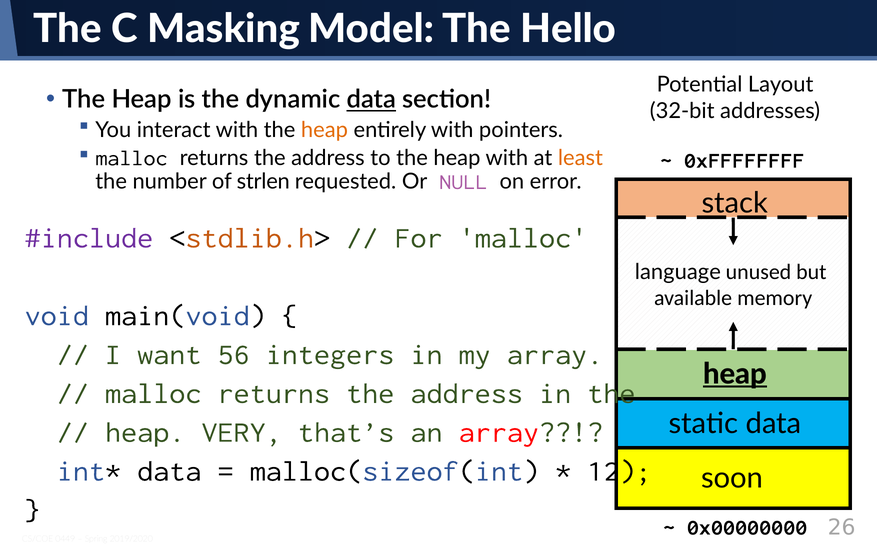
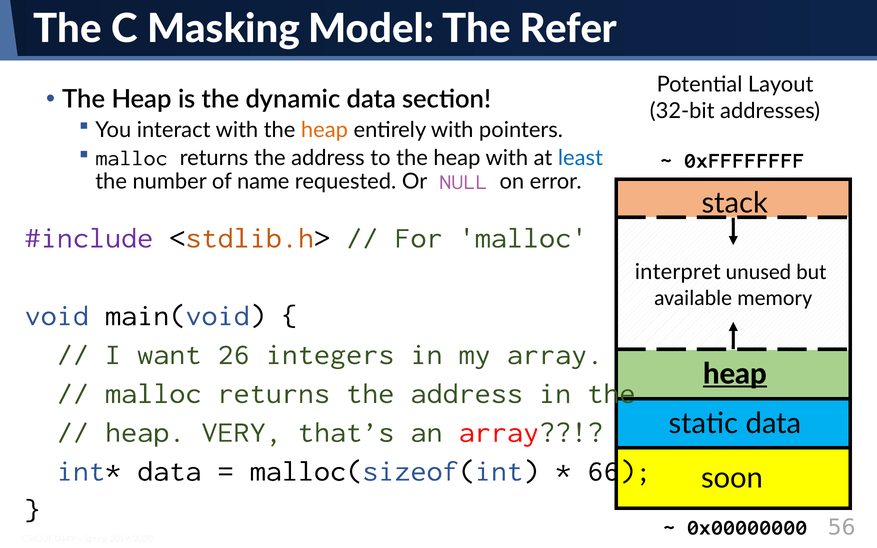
Hello: Hello -> Refer
data at (371, 100) underline: present -> none
least colour: orange -> blue
strlen: strlen -> name
language: language -> interpret
56: 56 -> 26
12: 12 -> 66
26: 26 -> 56
